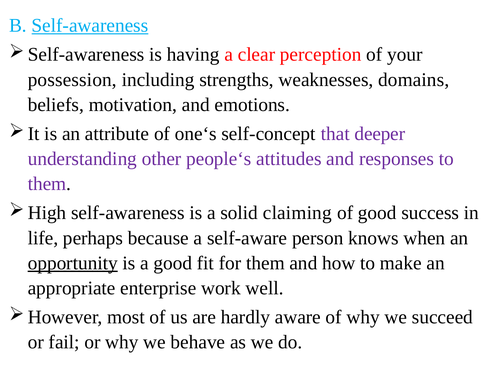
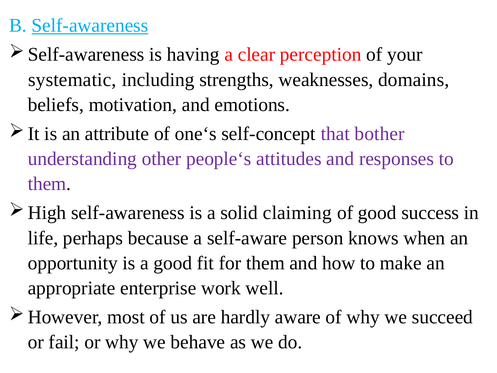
possession: possession -> systematic
deeper: deeper -> bother
opportunity underline: present -> none
